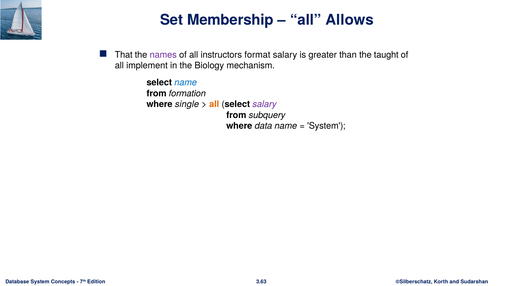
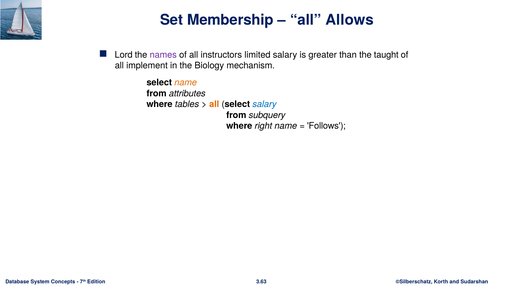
That: That -> Lord
format: format -> limited
name at (186, 83) colour: blue -> orange
formation: formation -> attributes
single: single -> tables
salary at (264, 104) colour: purple -> blue
data: data -> right
System at (326, 126): System -> Follows
